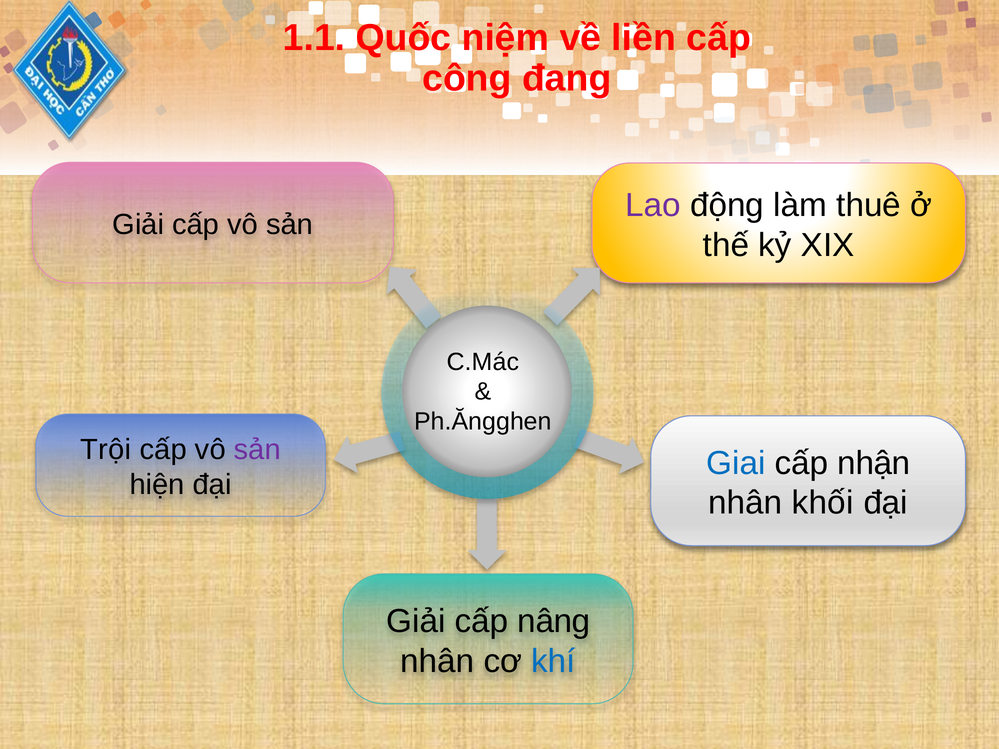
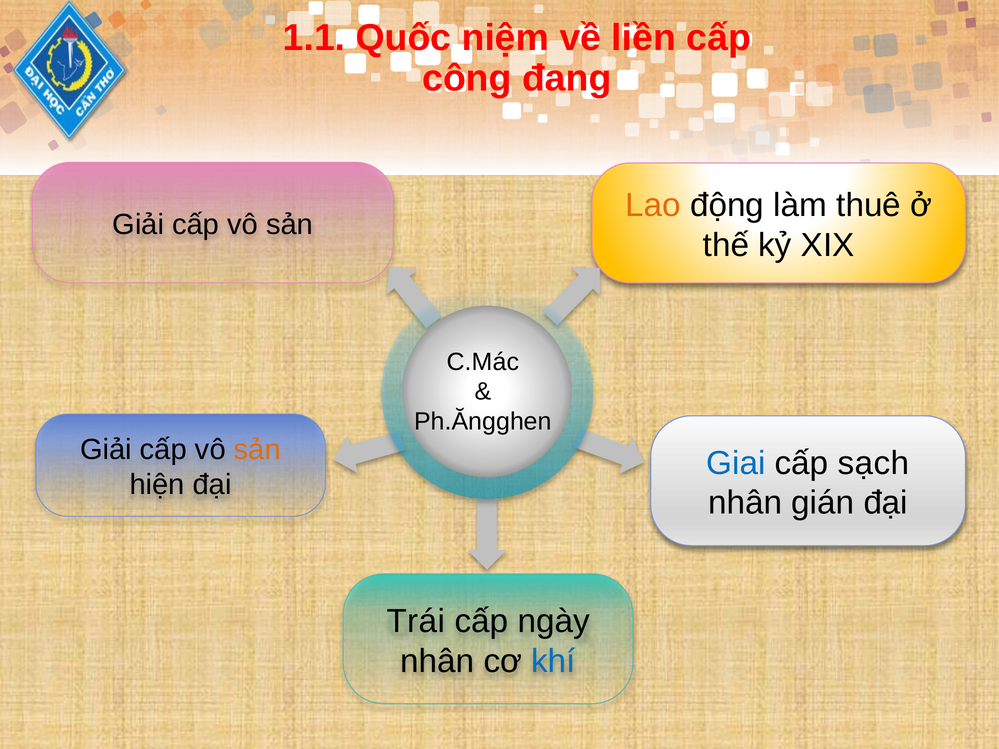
Lao colour: purple -> orange
Trội at (106, 450): Trội -> Giải
sản at (257, 450) colour: purple -> orange
nhận: nhận -> sạch
khối: khối -> gián
Giải at (416, 621): Giải -> Trái
nâng: nâng -> ngày
